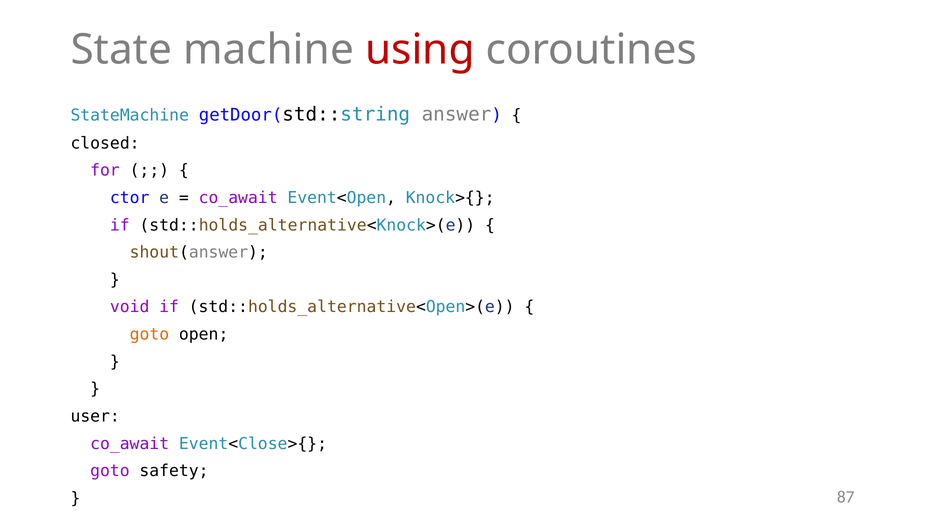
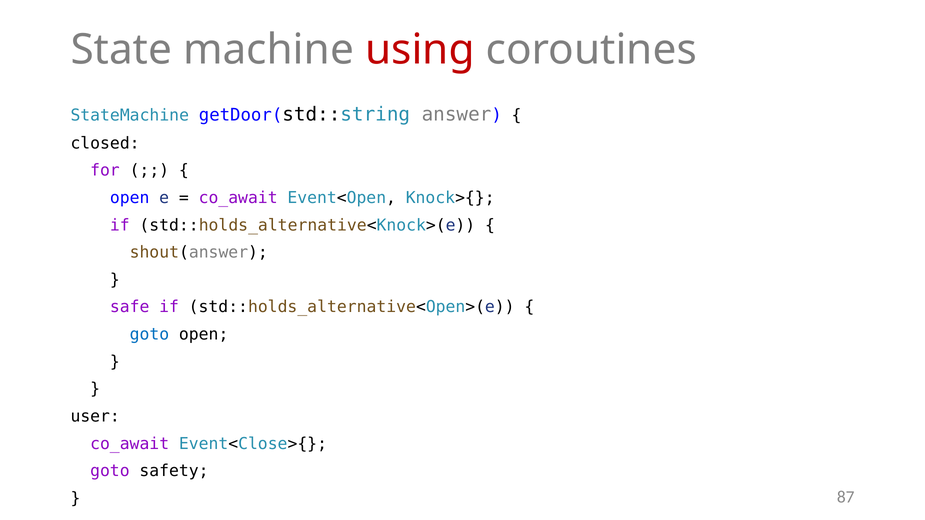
ctor at (130, 198): ctor -> open
void: void -> safe
goto at (149, 335) colour: orange -> blue
